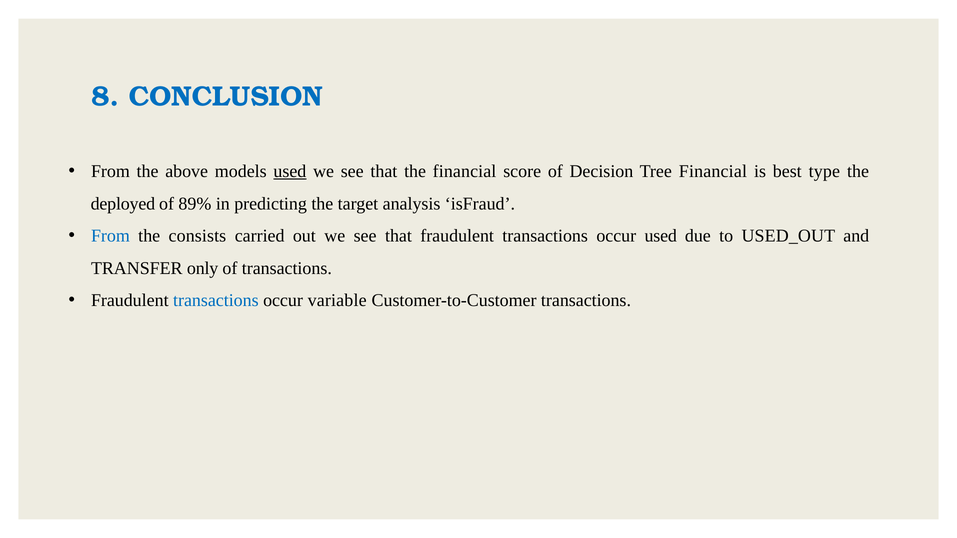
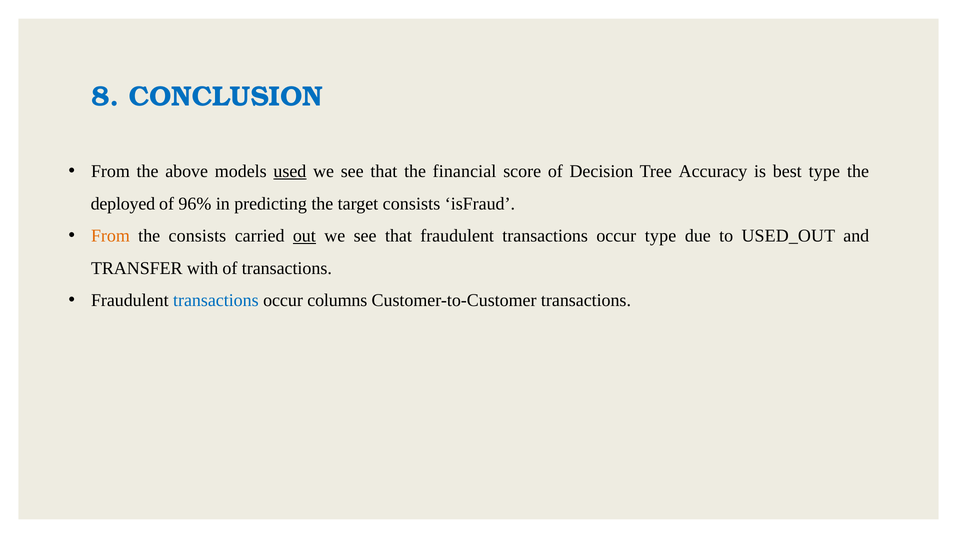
Tree Financial: Financial -> Accuracy
89%: 89% -> 96%
target analysis: analysis -> consists
From at (110, 236) colour: blue -> orange
out underline: none -> present
occur used: used -> type
only: only -> with
variable: variable -> columns
